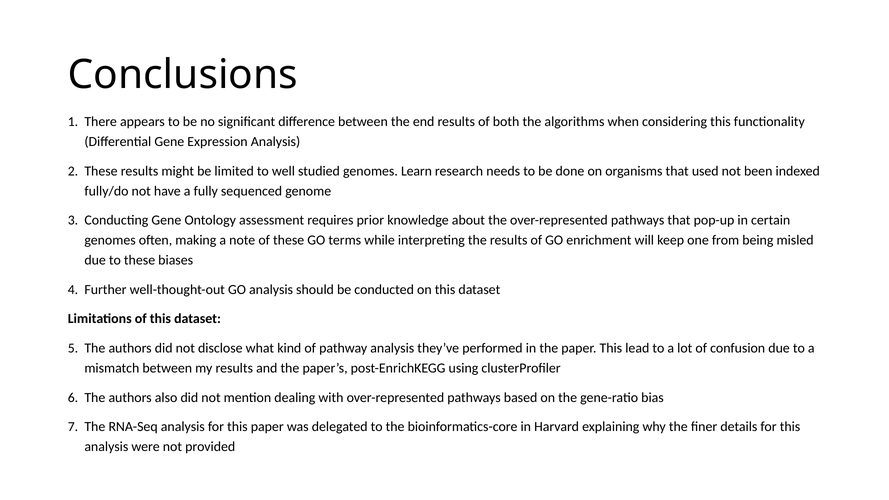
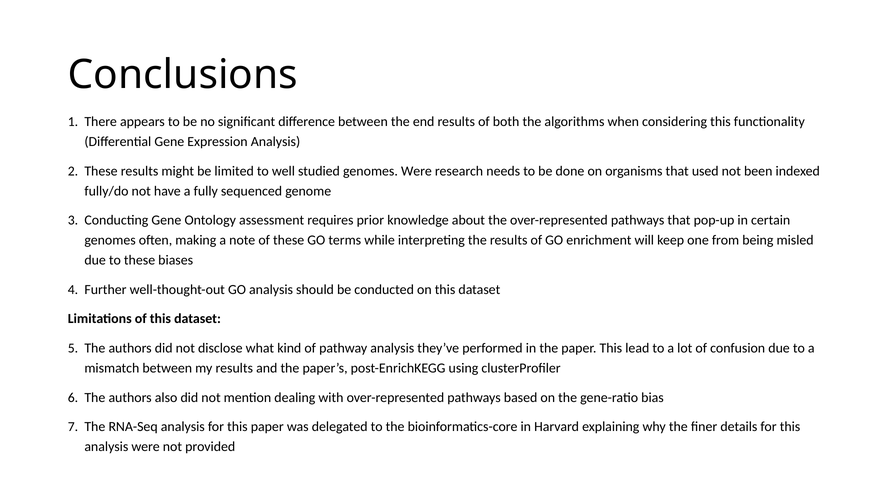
genomes Learn: Learn -> Were
